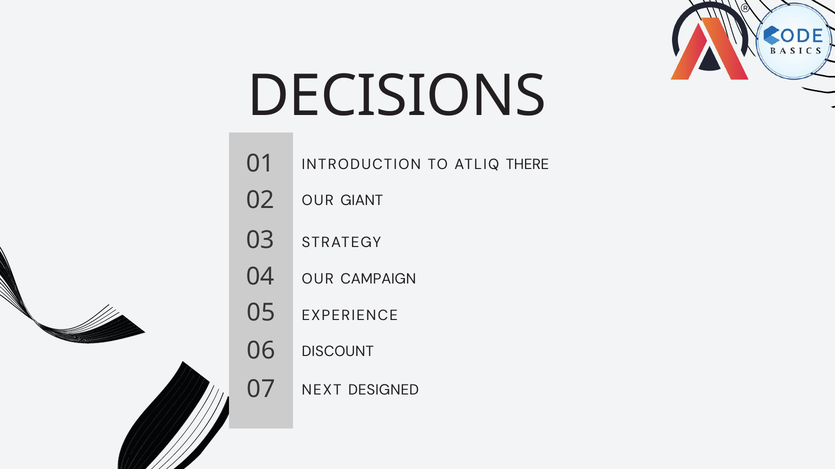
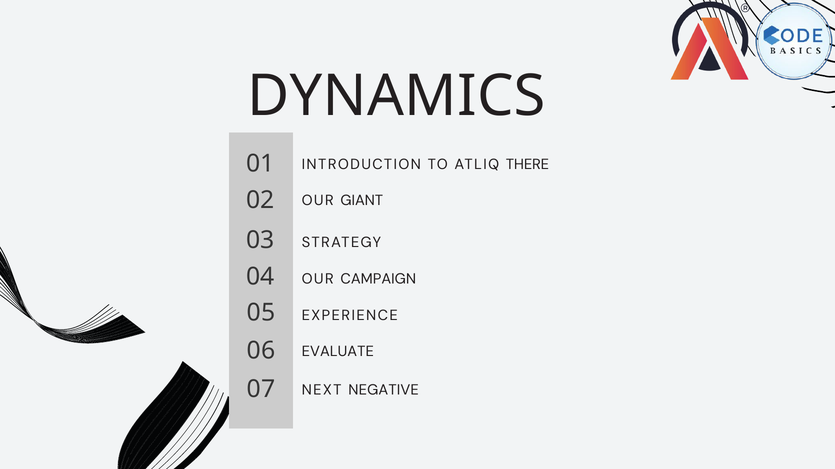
DECISIONS: DECISIONS -> DYNAMICS
DISCOUNT: DISCOUNT -> EVALUATE
DESIGNED: DESIGNED -> NEGATIVE
